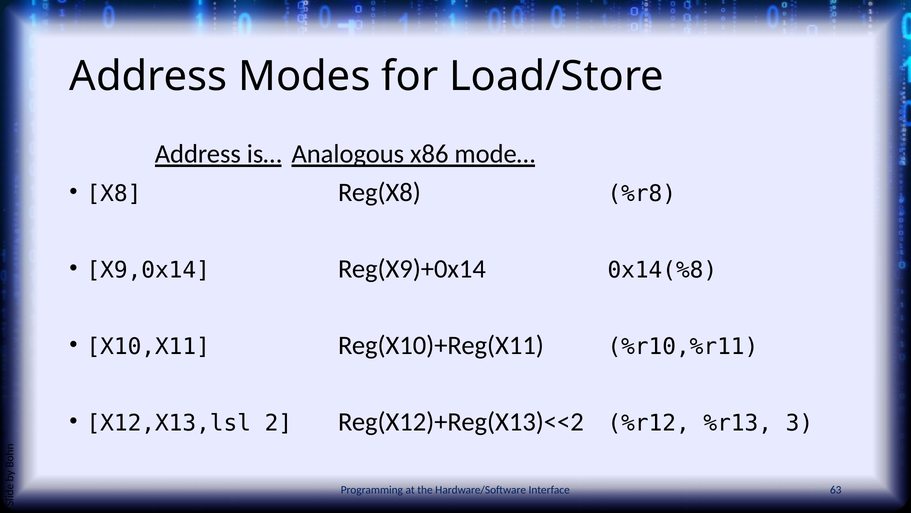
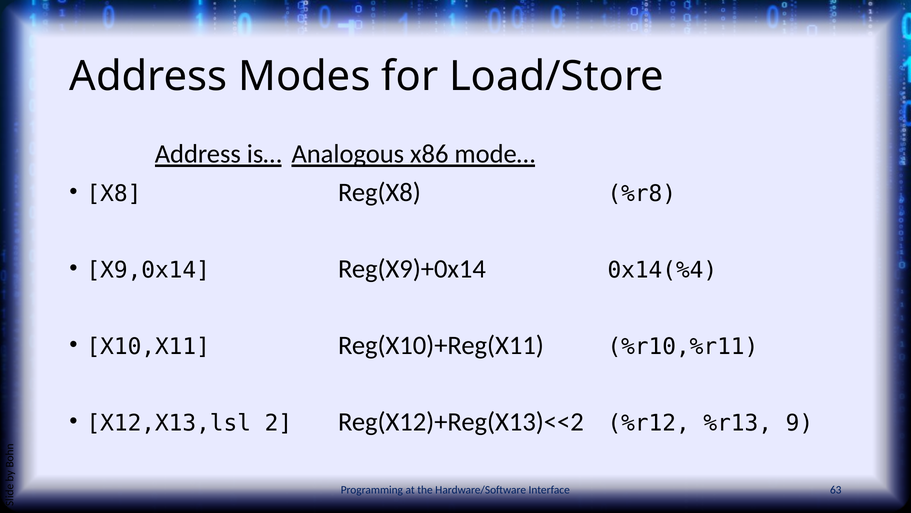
0x14(%8: 0x14(%8 -> 0x14(%4
3: 3 -> 9
